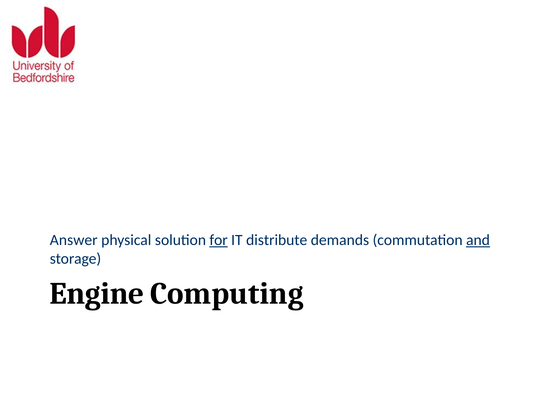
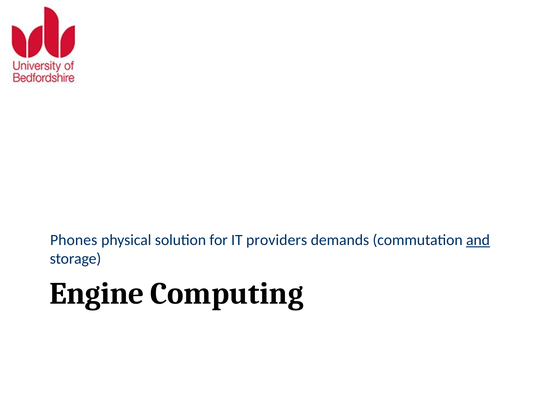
Answer: Answer -> Phones
for underline: present -> none
distribute: distribute -> providers
